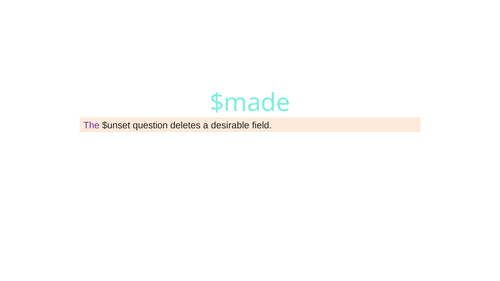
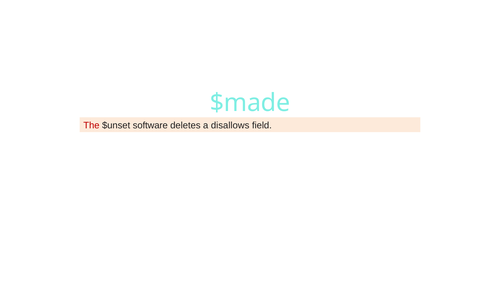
The colour: purple -> red
question: question -> software
desirable: desirable -> disallows
